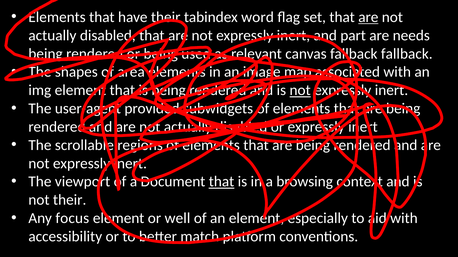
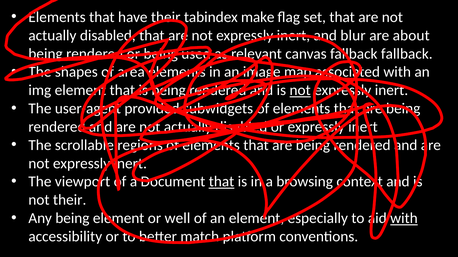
word: word -> make
are at (368, 17) underline: present -> none
part: part -> blur
needs: needs -> about
Any focus: focus -> being
with at (404, 219) underline: none -> present
